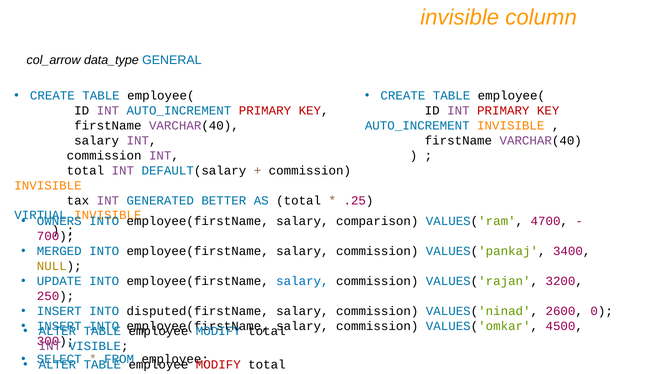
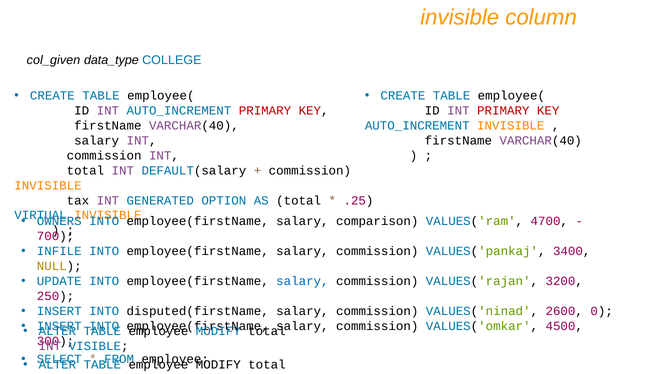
col_arrow: col_arrow -> col_given
GENERAL: GENERAL -> COLLEGE
BETTER: BETTER -> OPTION
MERGED: MERGED -> INFILE
MODIFY at (218, 365) colour: red -> black
